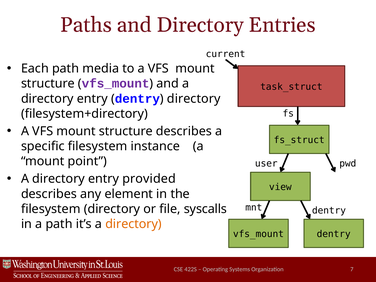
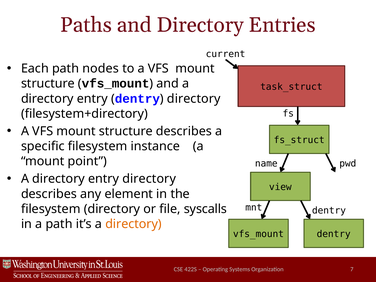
media: media -> nodes
vfs_mount at (116, 84) colour: purple -> black
user: user -> name
entry provided: provided -> directory
